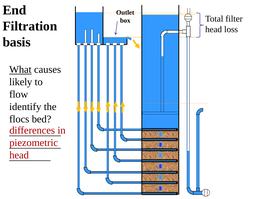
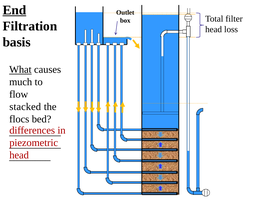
End underline: none -> present
likely: likely -> much
identify: identify -> stacked
